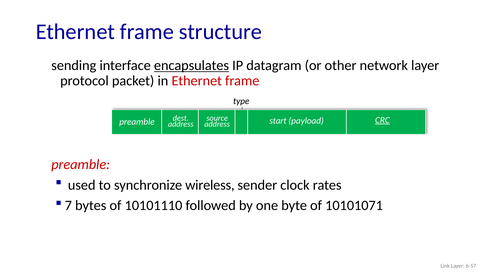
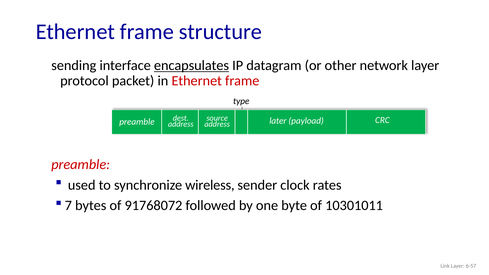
start: start -> later
CRC underline: present -> none
10101110: 10101110 -> 91768072
10101071: 10101071 -> 10301011
